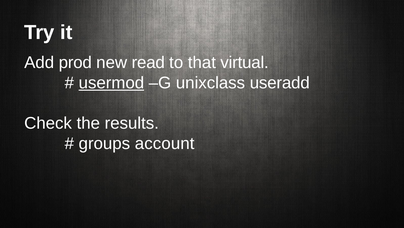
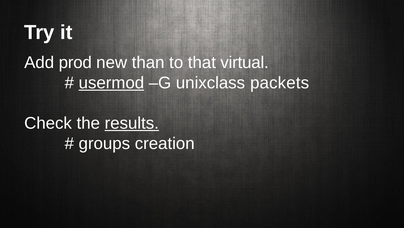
read: read -> than
useradd: useradd -> packets
results underline: none -> present
account: account -> creation
